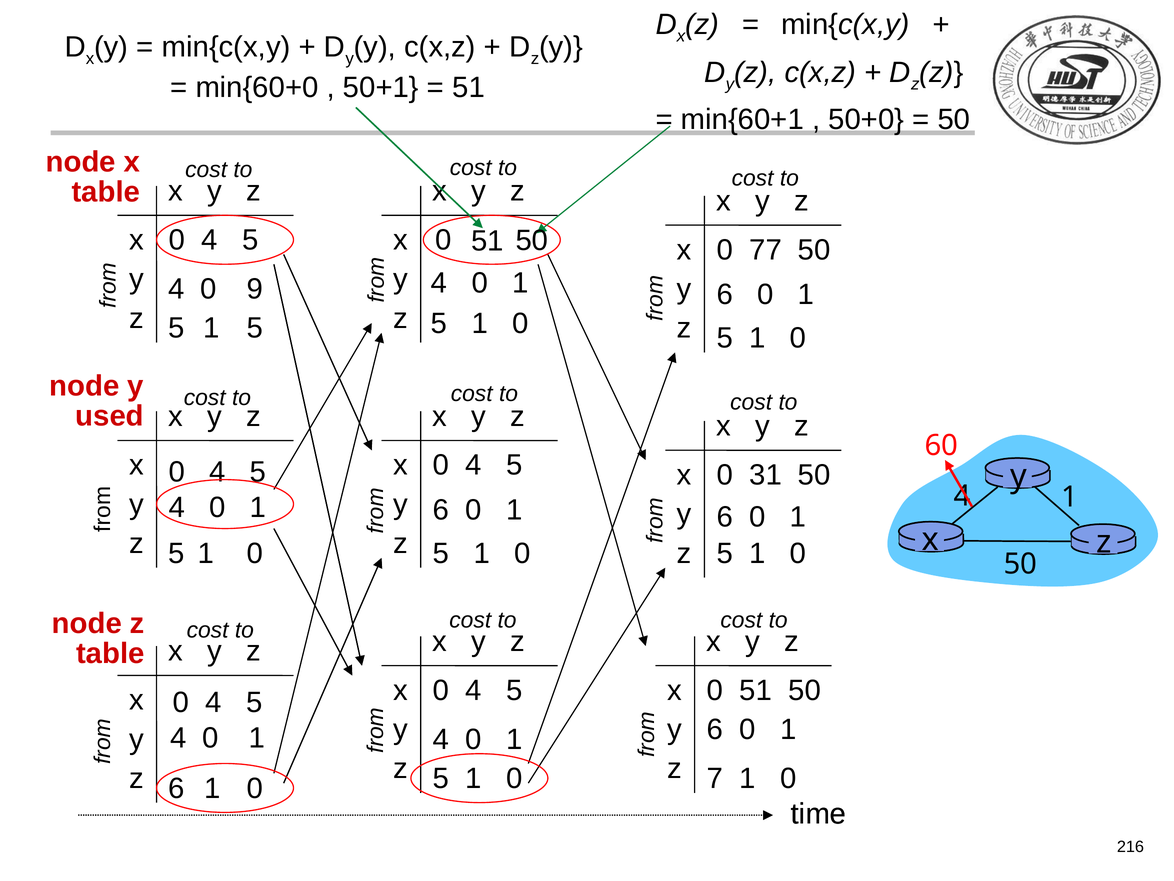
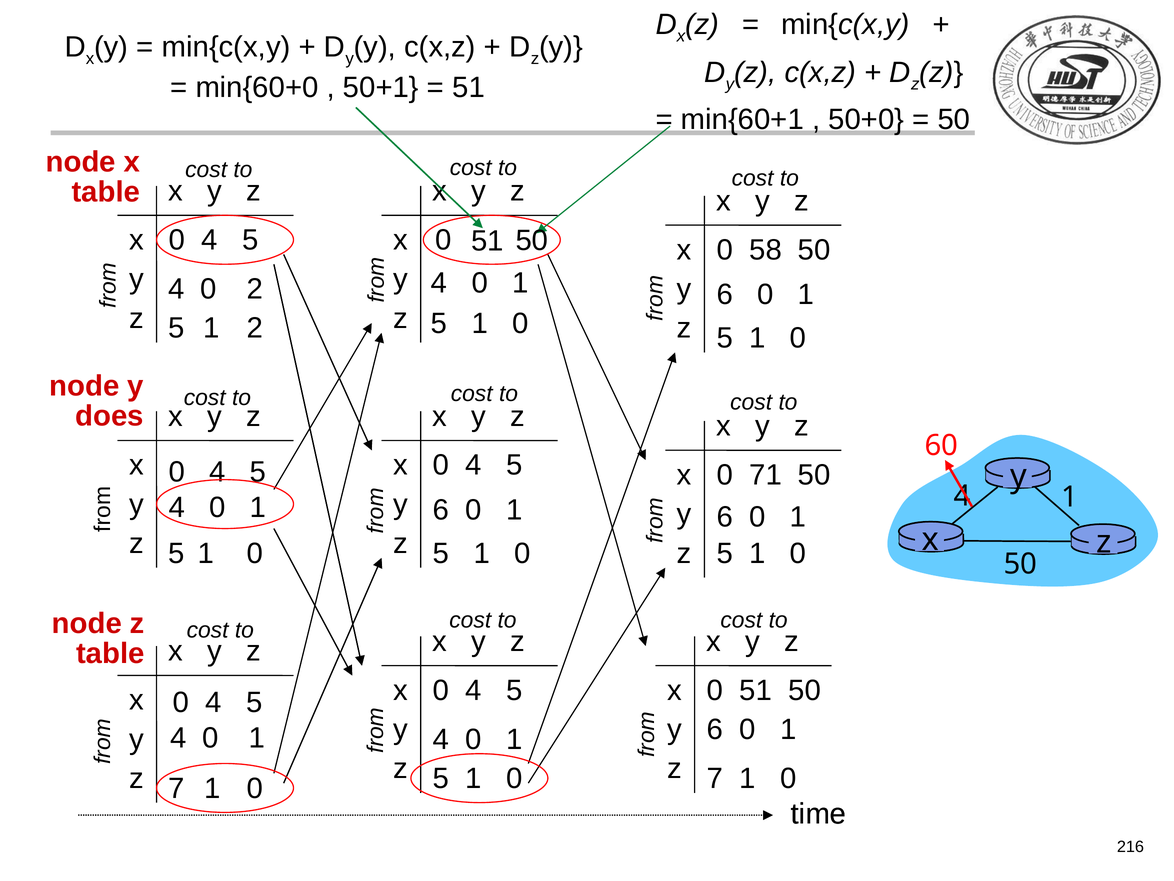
77: 77 -> 58
0 9: 9 -> 2
5 1 5: 5 -> 2
used: used -> does
31: 31 -> 71
z 6: 6 -> 7
